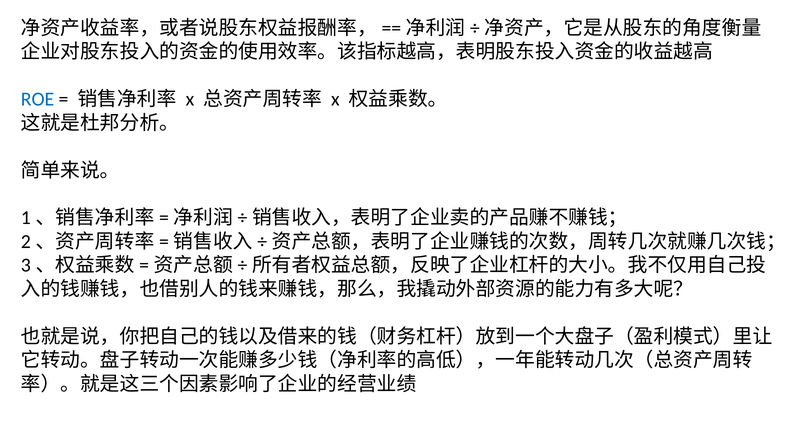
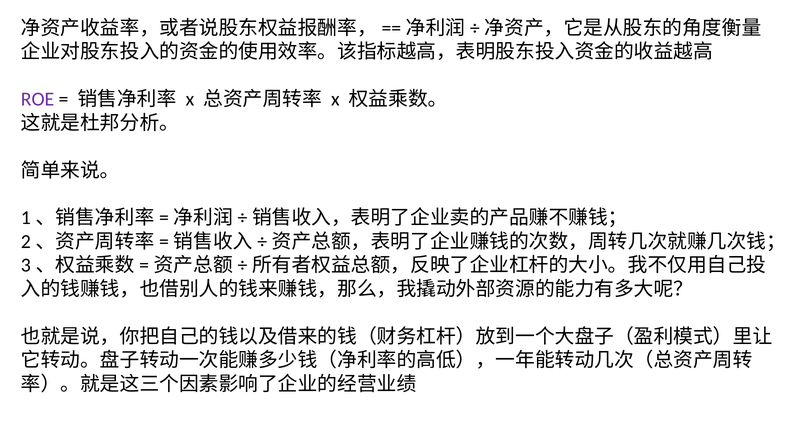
ROE colour: blue -> purple
